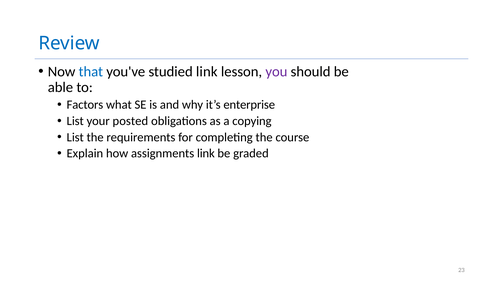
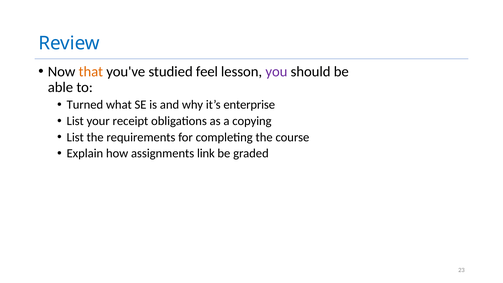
that colour: blue -> orange
studied link: link -> feel
Factors: Factors -> Turned
posted: posted -> receipt
